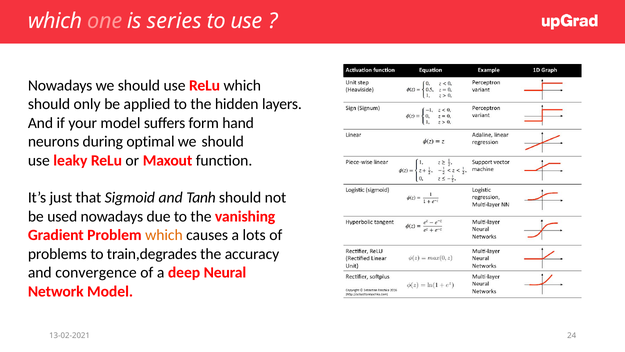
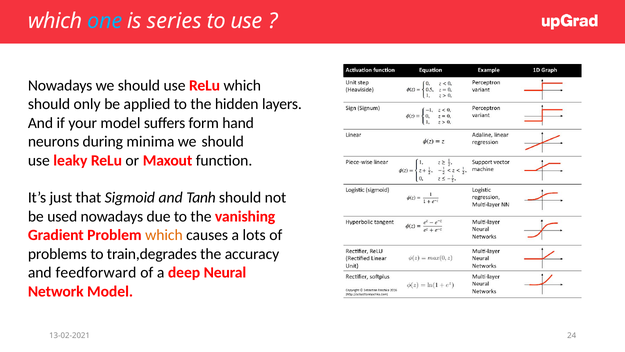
one colour: pink -> light blue
optimal: optimal -> minima
convergence: convergence -> feedforward
